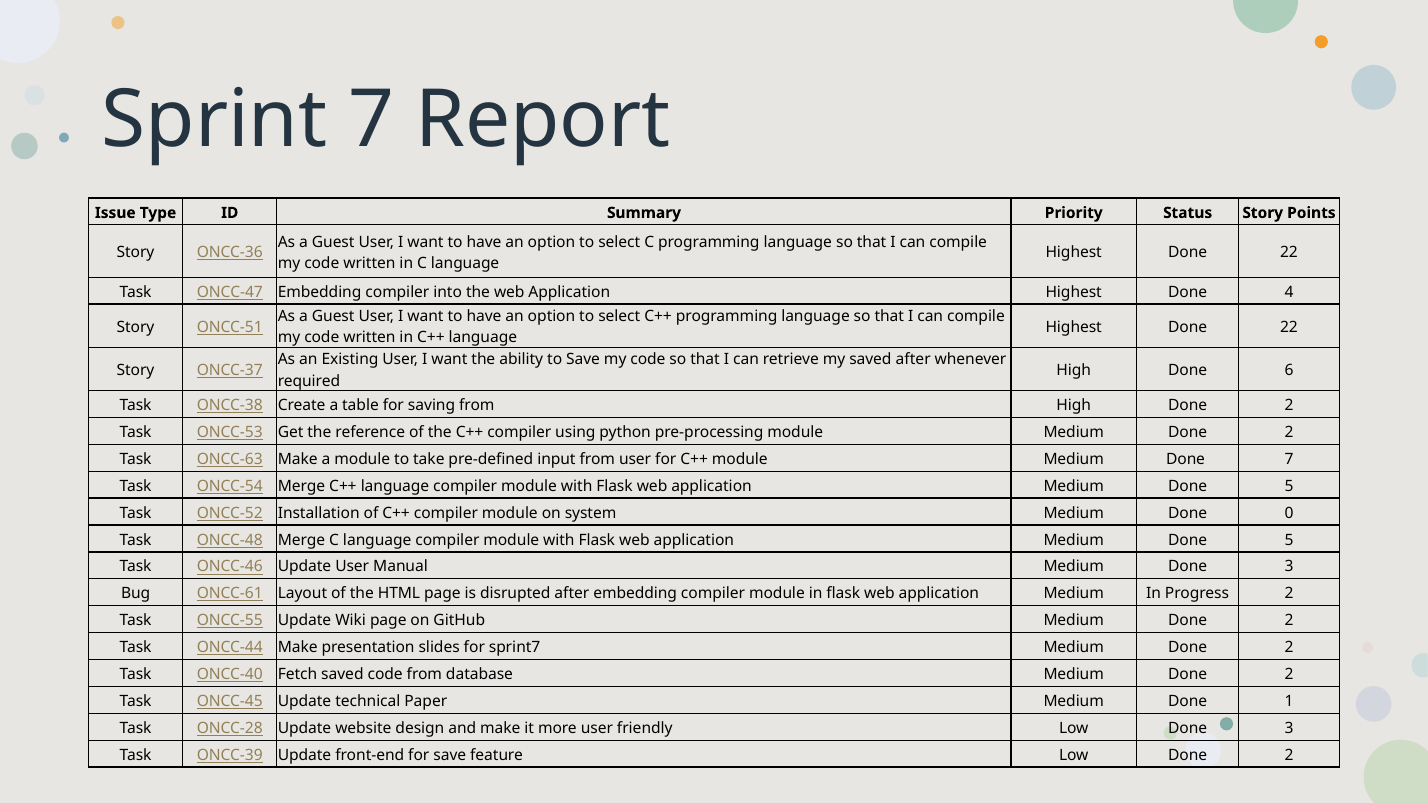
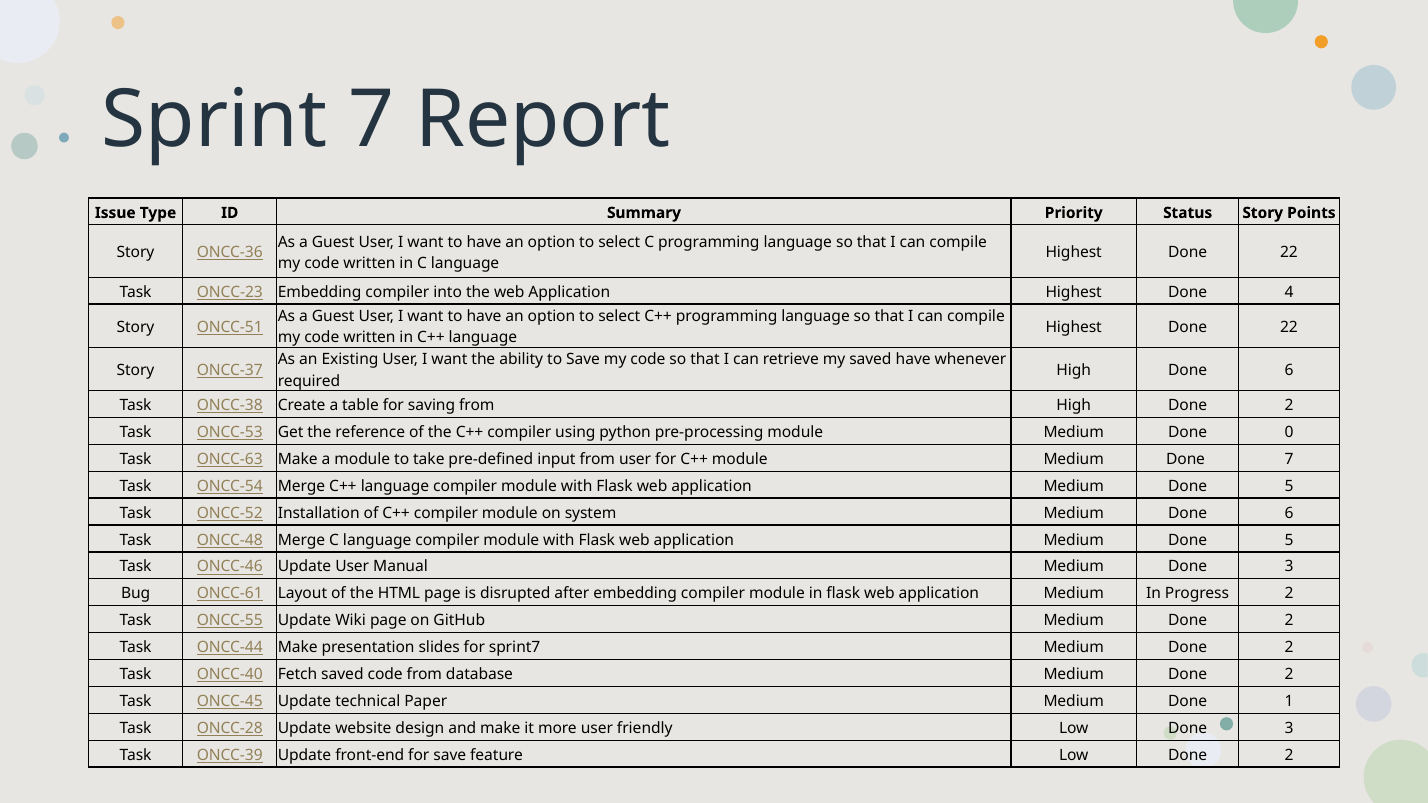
ONCC-47: ONCC-47 -> ONCC-23
saved after: after -> have
module Medium Done 2: 2 -> 0
Medium Done 0: 0 -> 6
